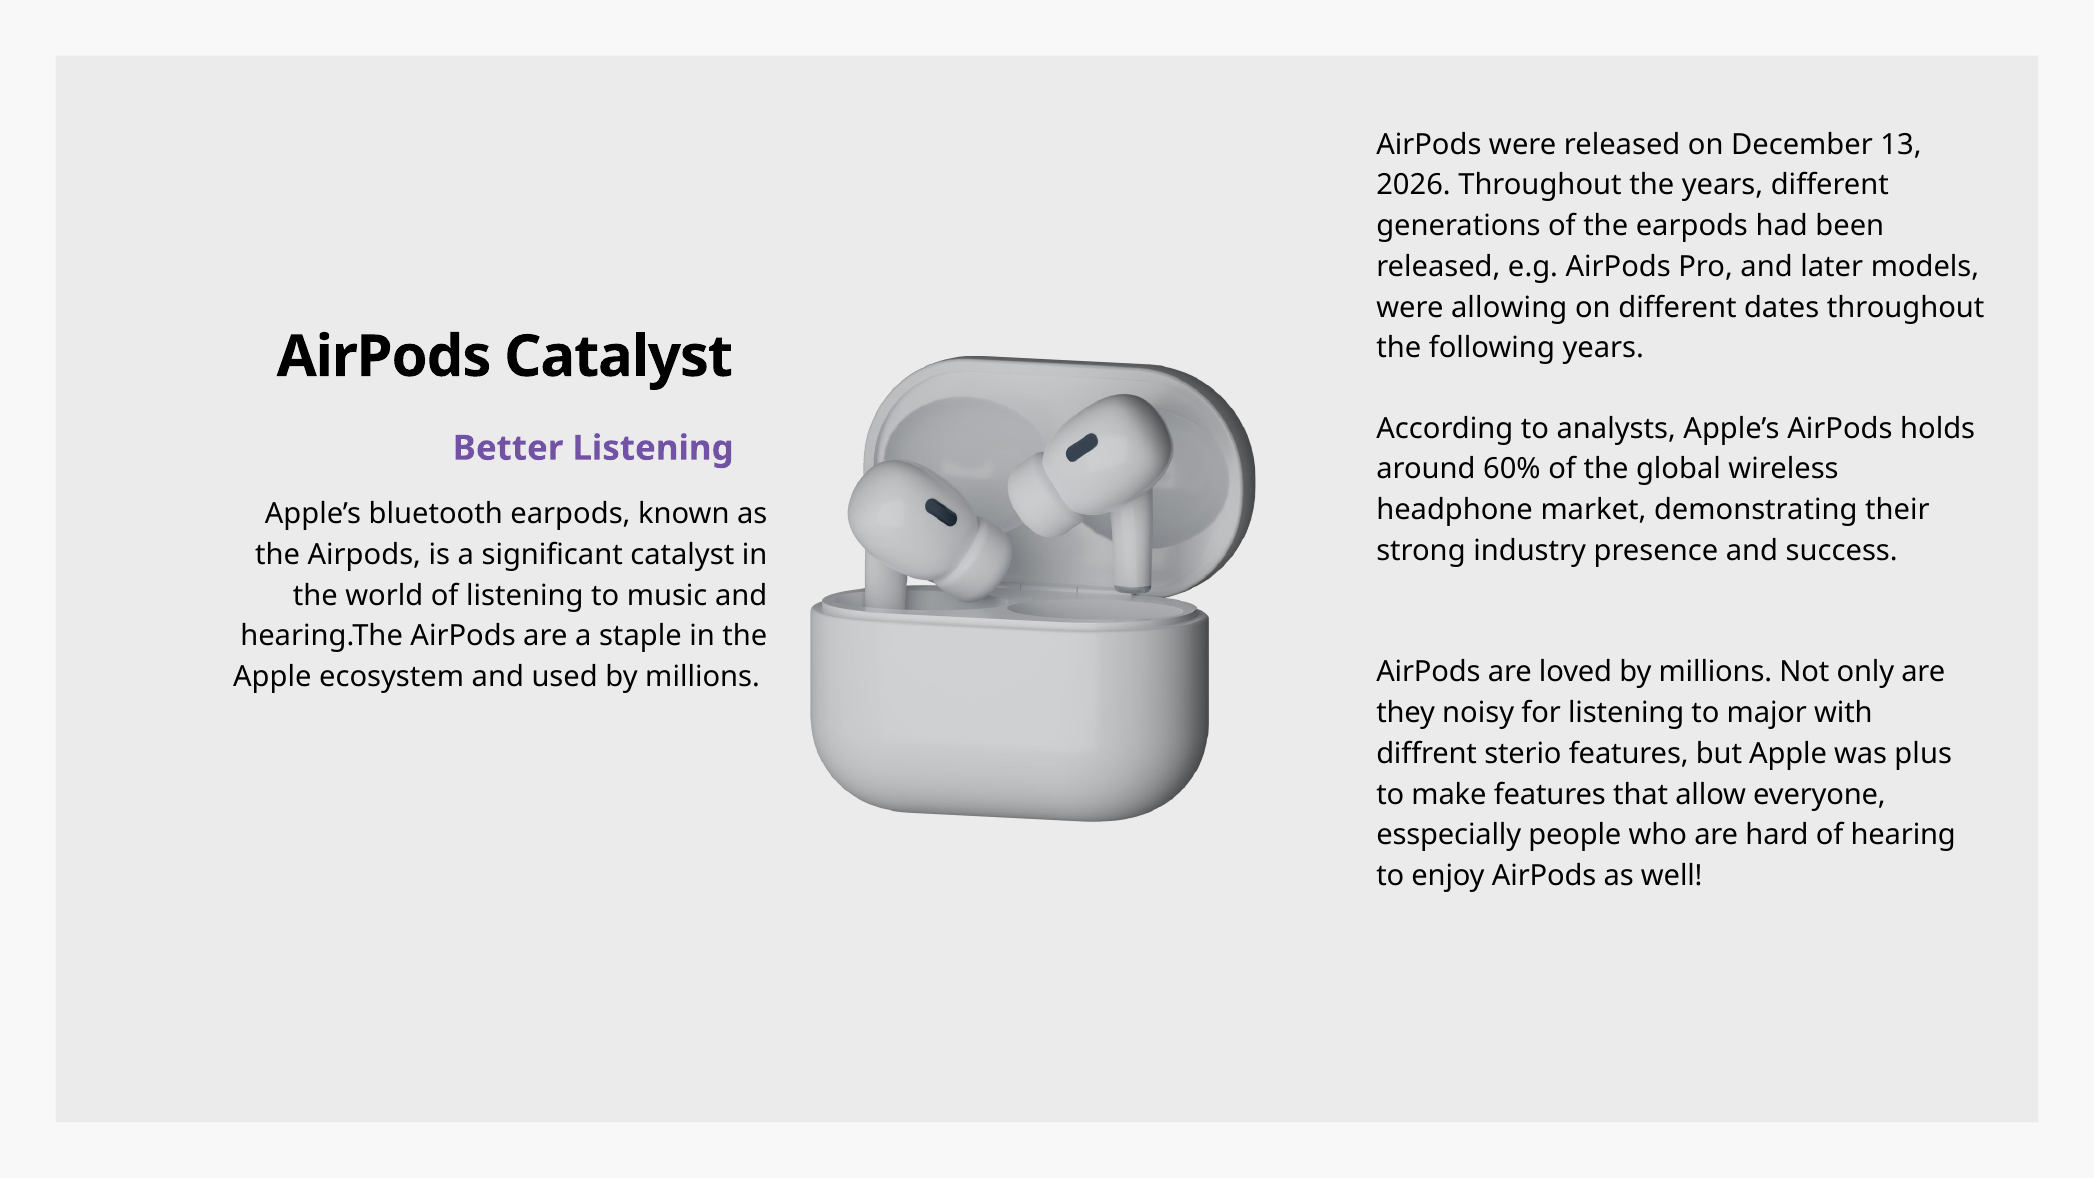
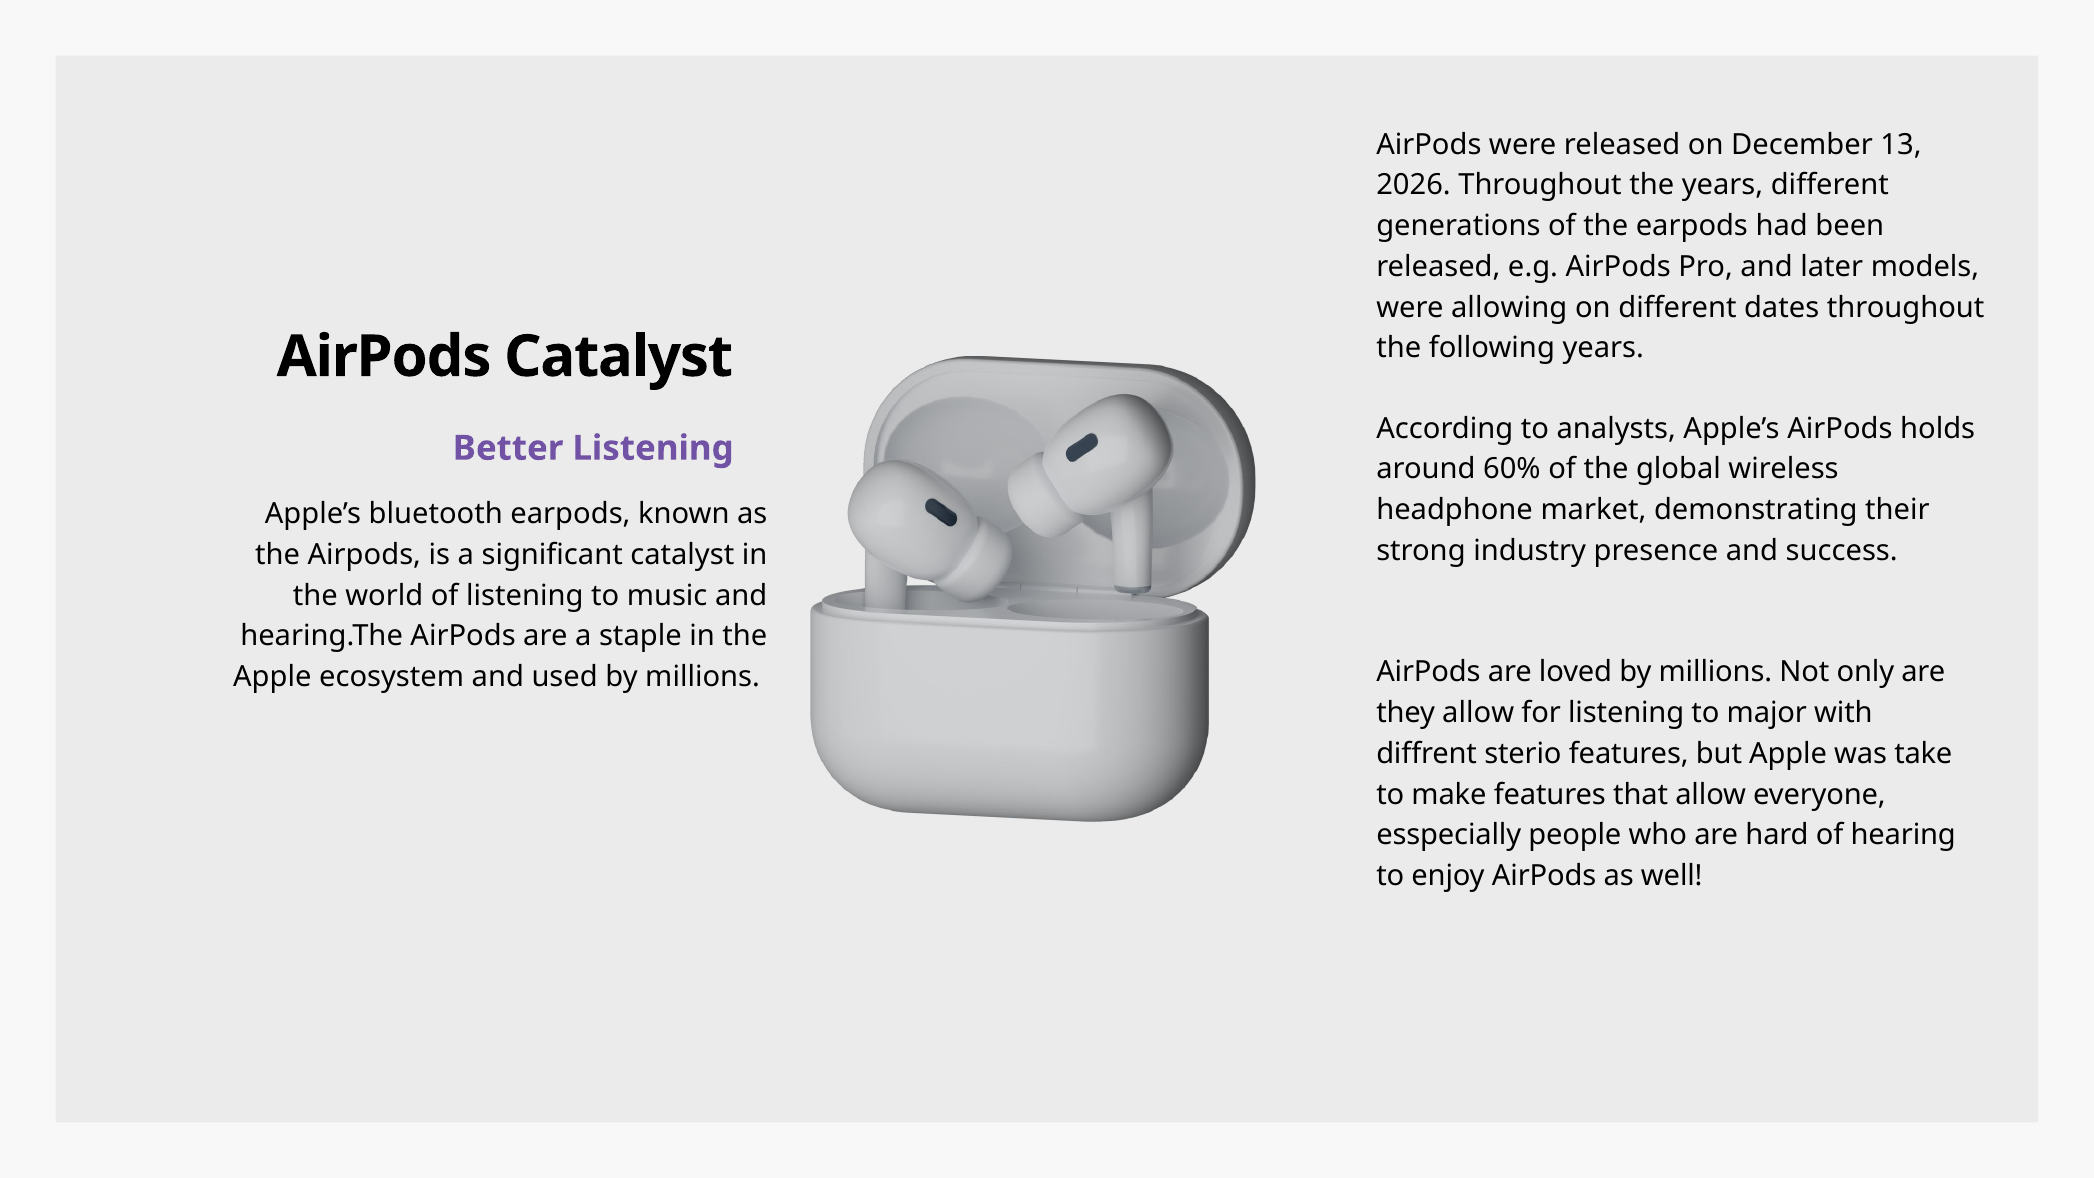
they noisy: noisy -> allow
plus: plus -> take
